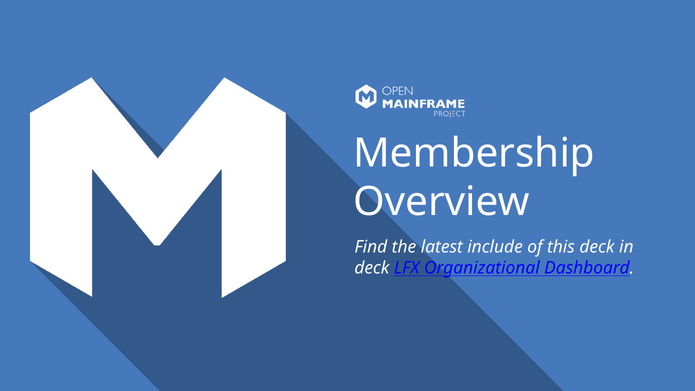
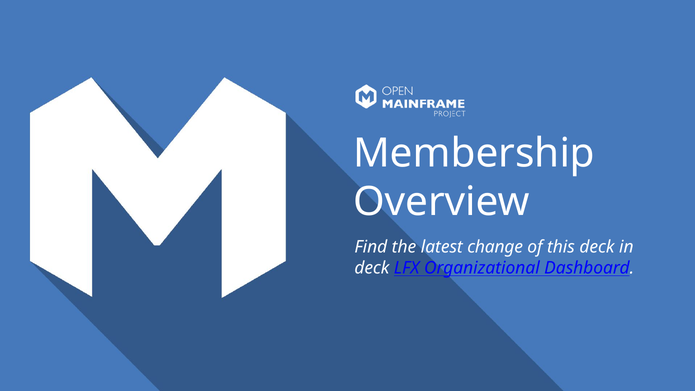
include: include -> change
